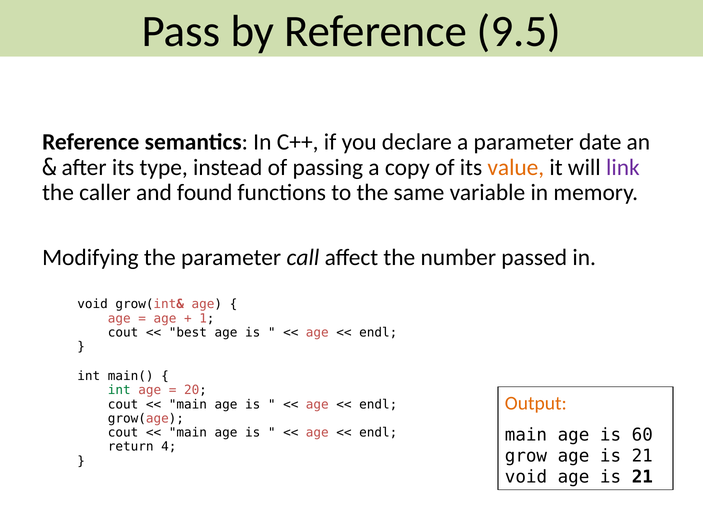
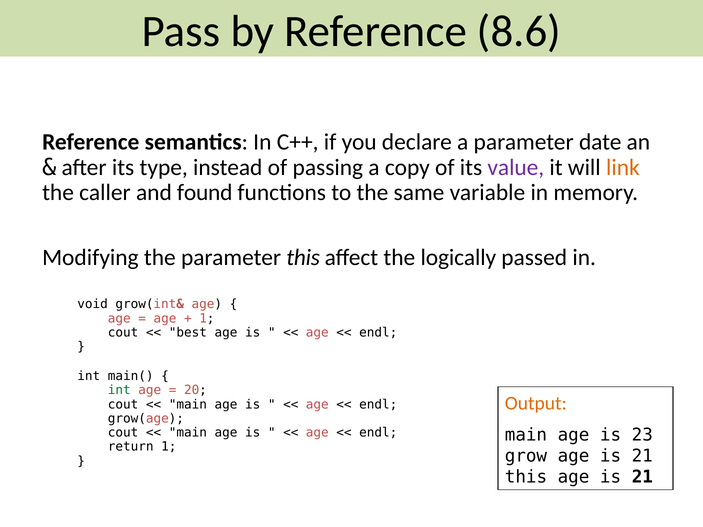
9.5: 9.5 -> 8.6
value colour: orange -> purple
link colour: purple -> orange
parameter call: call -> this
number: number -> logically
60: 60 -> 23
return 4: 4 -> 1
void at (526, 477): void -> this
